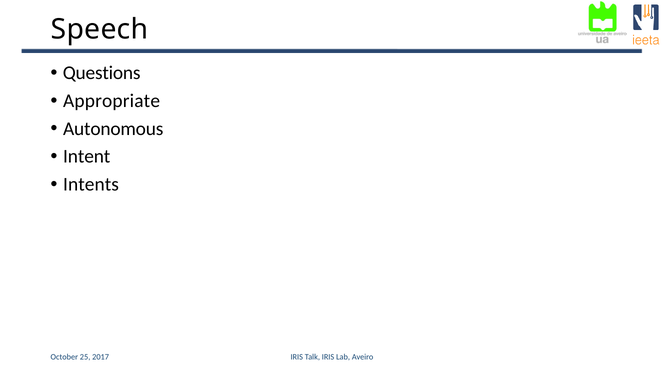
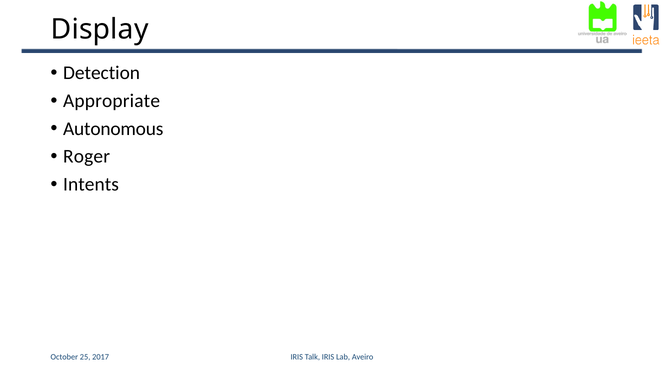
Speech: Speech -> Display
Questions: Questions -> Detection
Intent: Intent -> Roger
